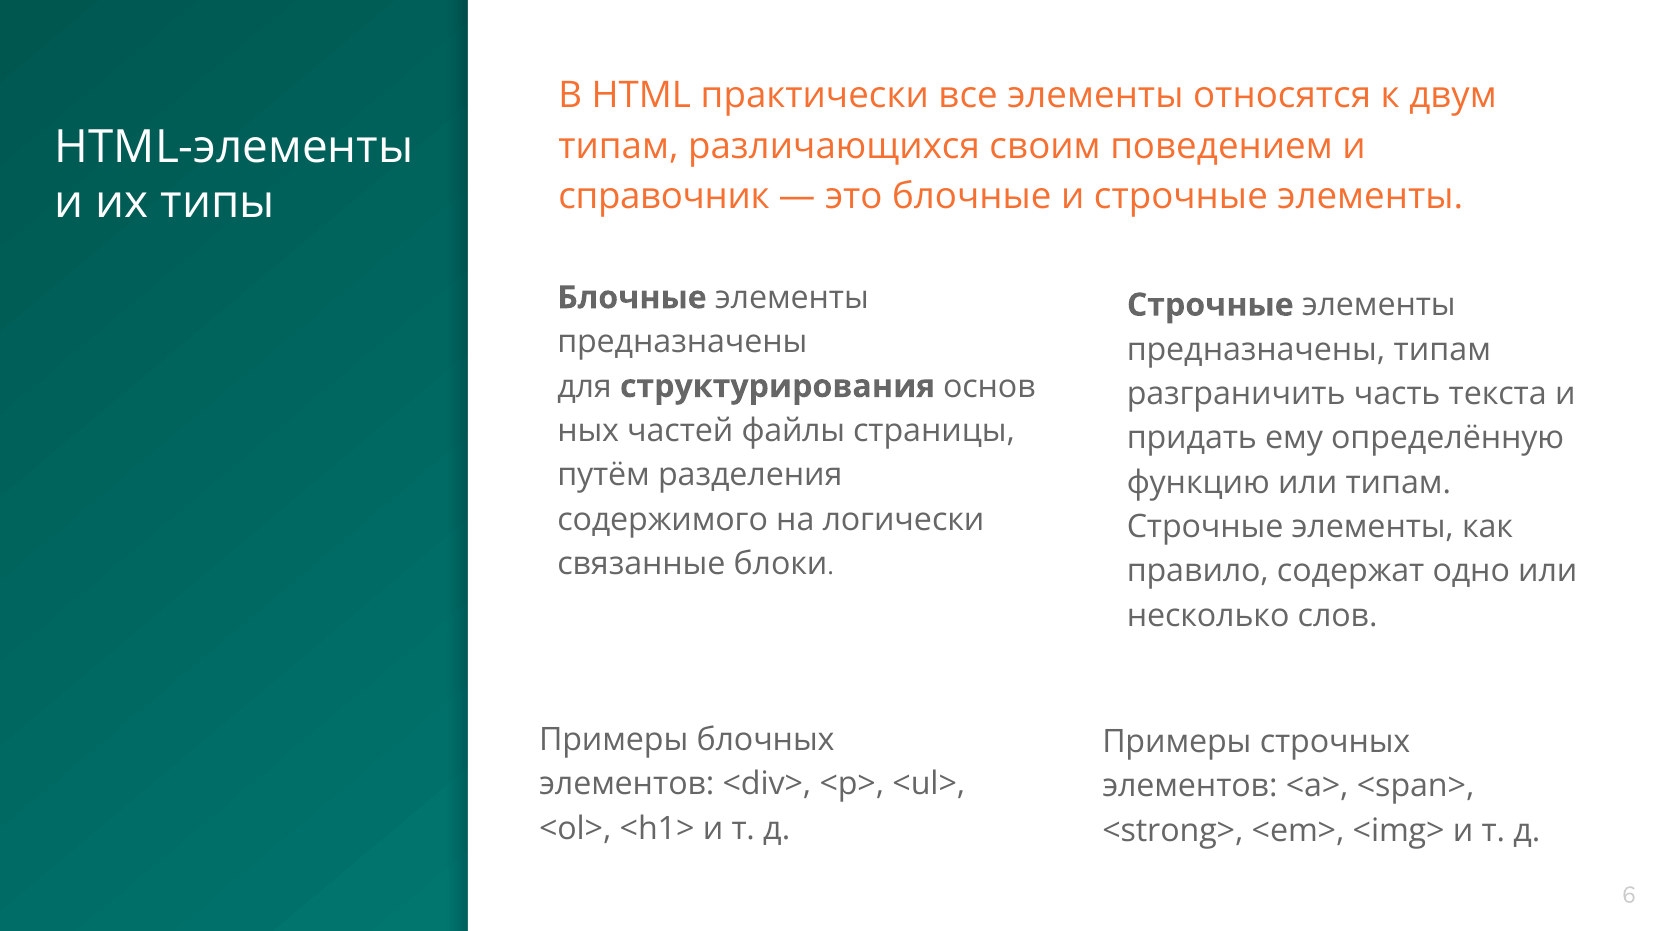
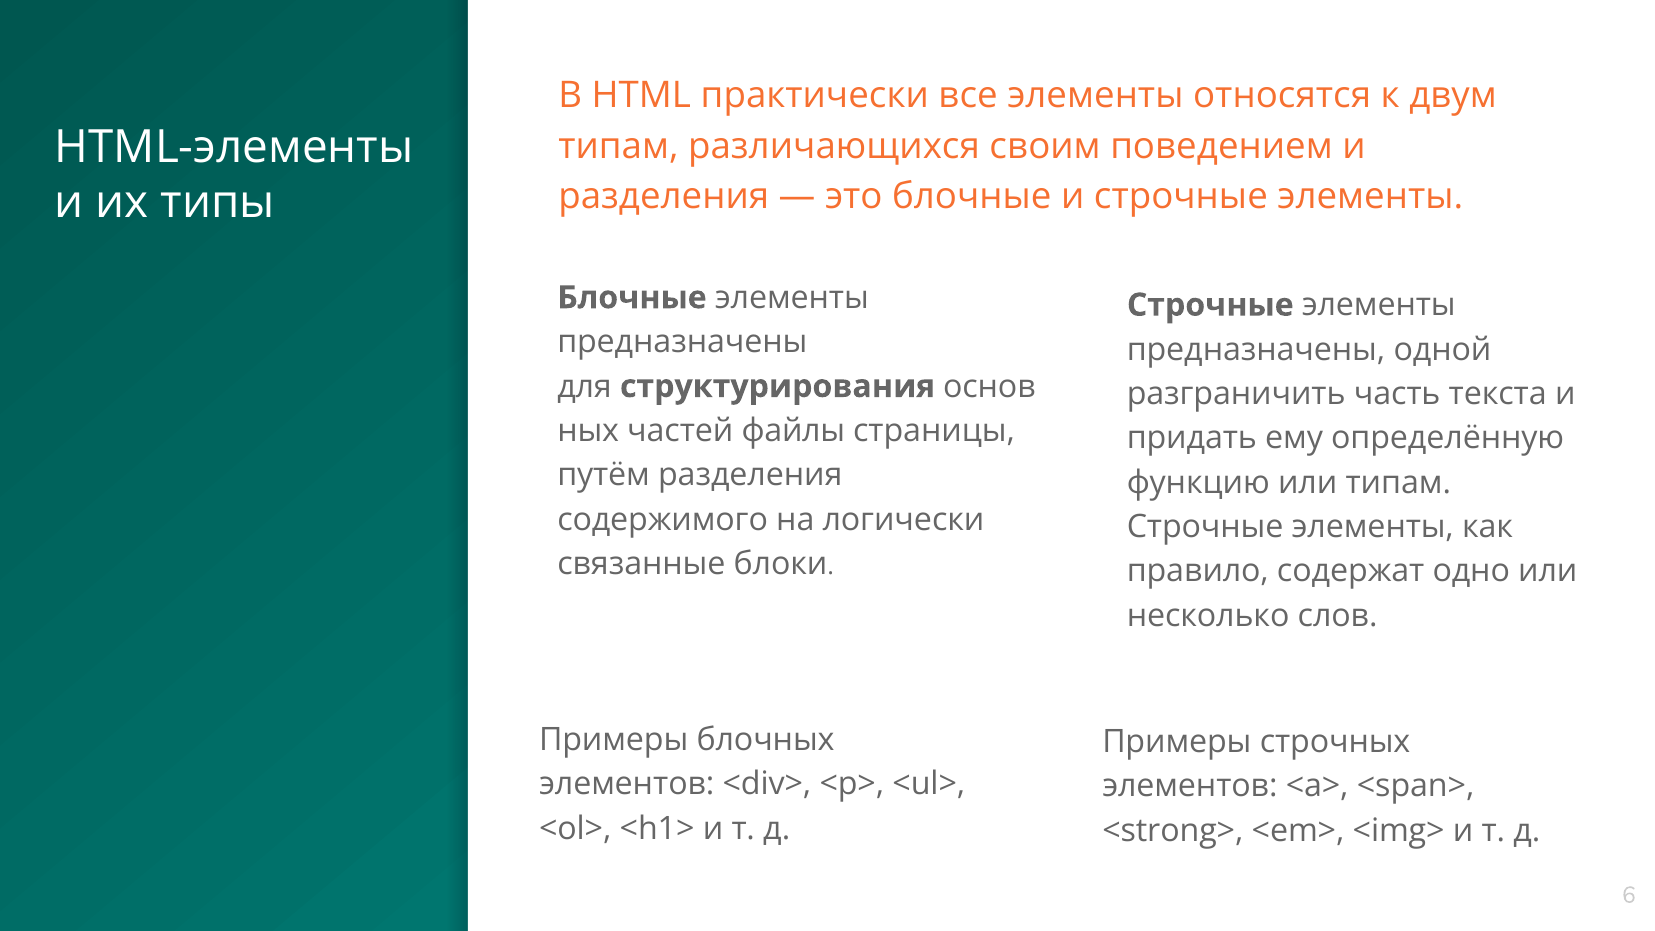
справочник at (664, 197): справочник -> разделения
предназначены типам: типам -> одной
